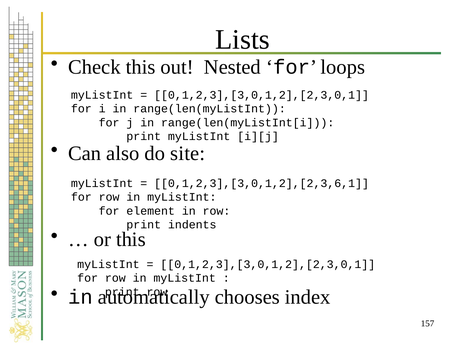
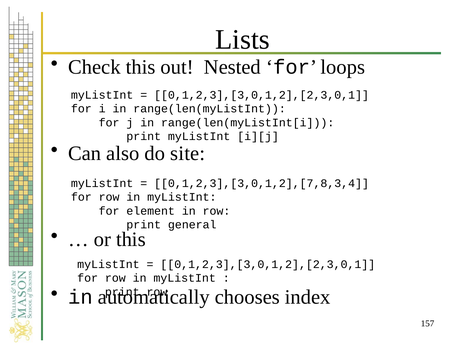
0,1,2,3],[3,0,1,2],[2,3,6,1: 0,1,2,3],[3,0,1,2],[2,3,6,1 -> 0,1,2,3],[3,0,1,2],[7,8,3,4
indents: indents -> general
